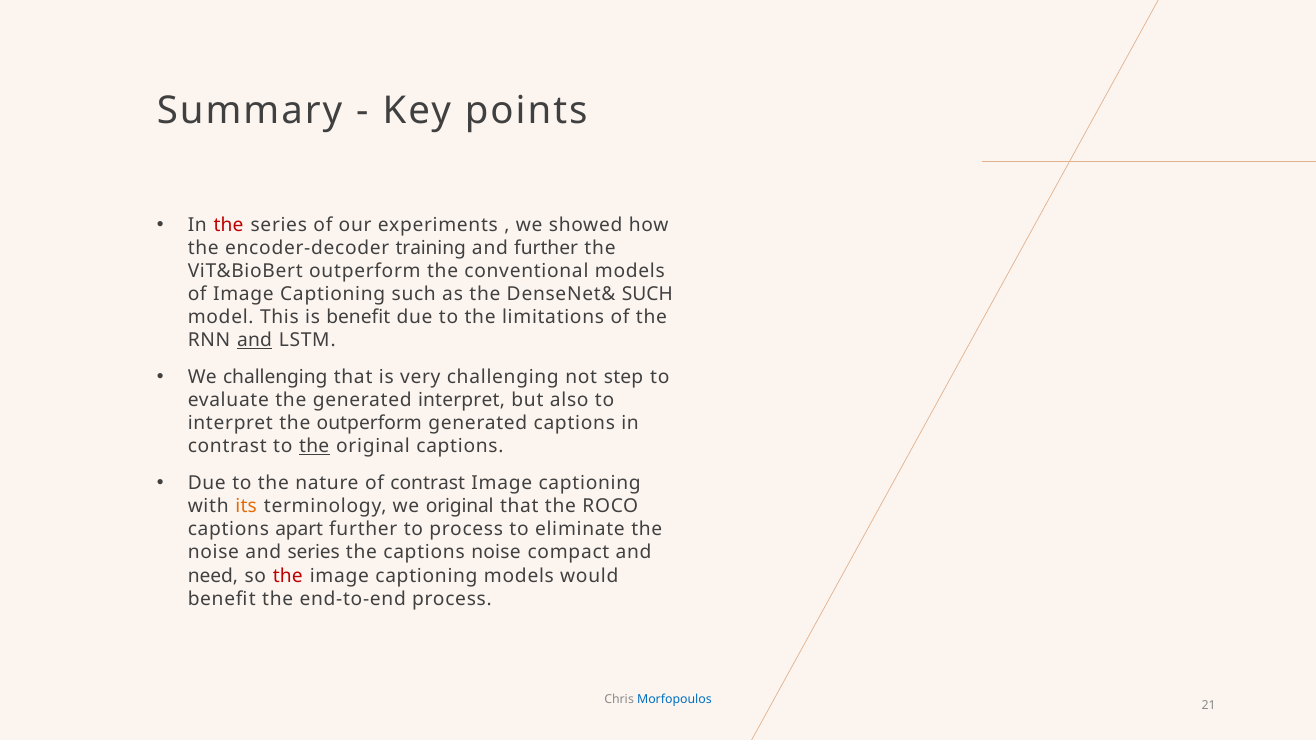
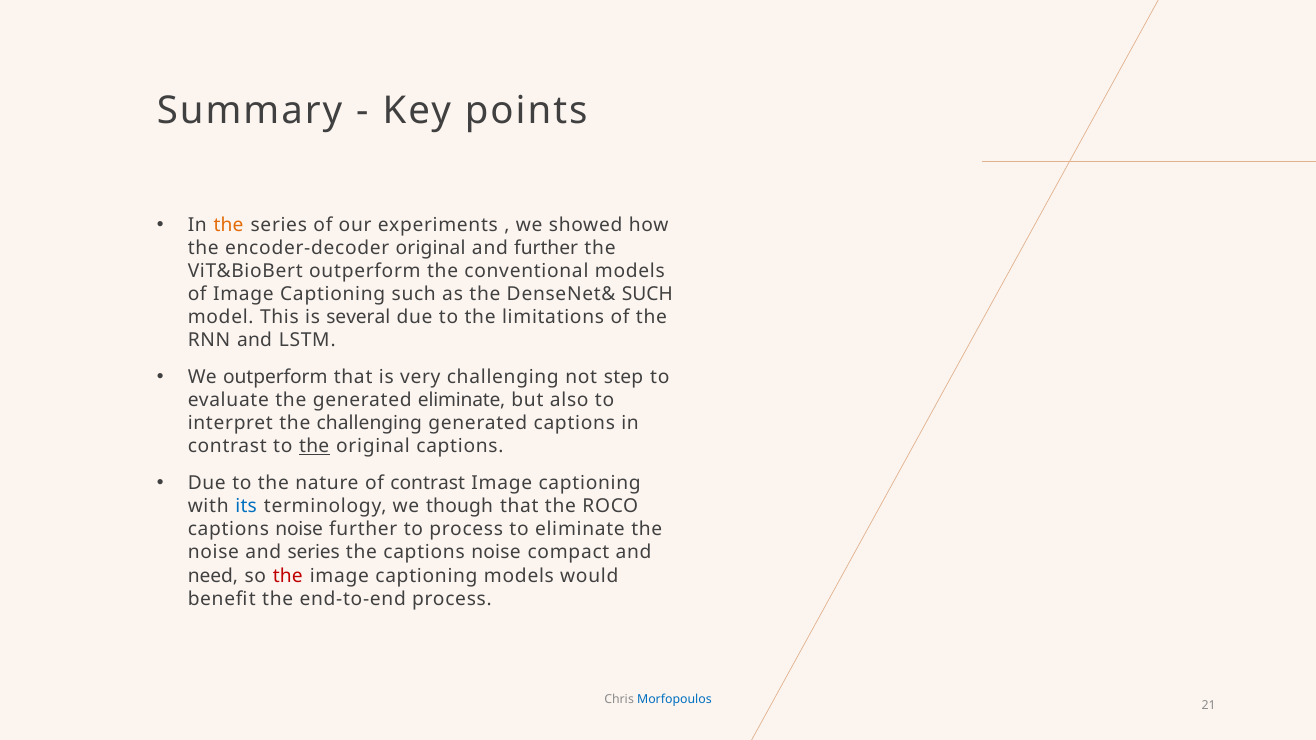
the at (229, 225) colour: red -> orange
encoder-decoder training: training -> original
is benefit: benefit -> several
and at (255, 341) underline: present -> none
We challenging: challenging -> outperform
generated interpret: interpret -> eliminate
the outperform: outperform -> challenging
its colour: orange -> blue
we original: original -> though
apart at (299, 530): apart -> noise
